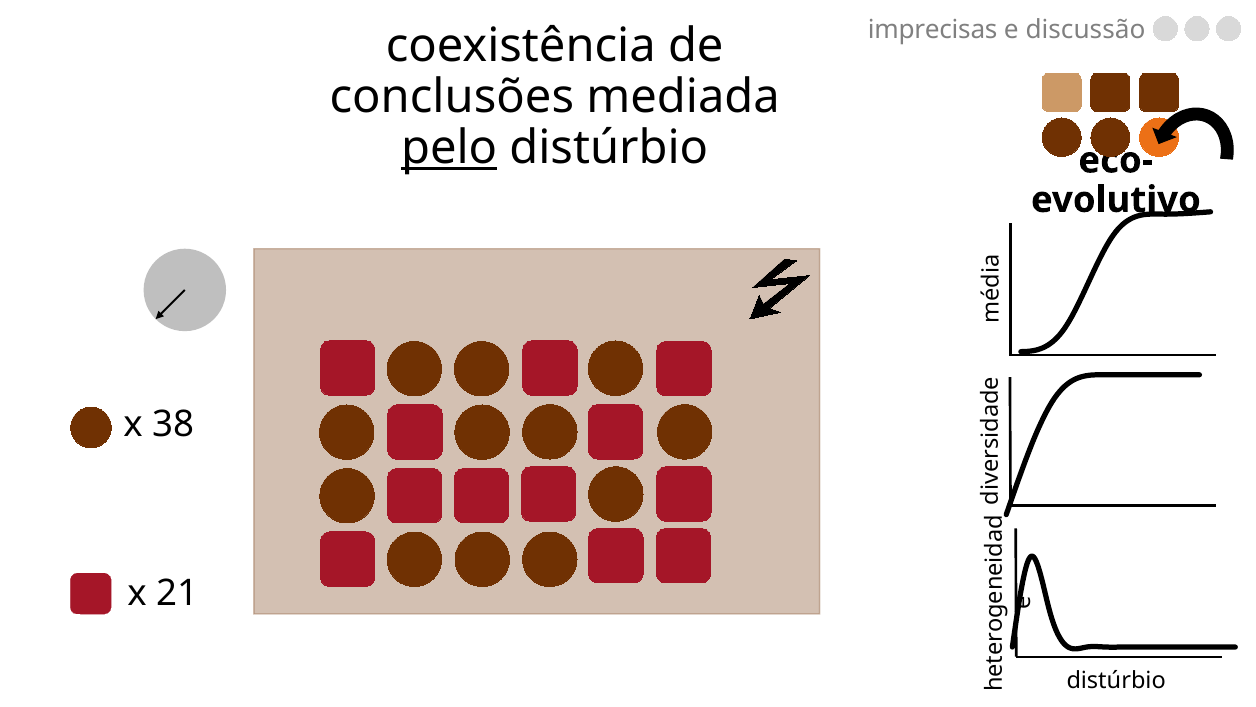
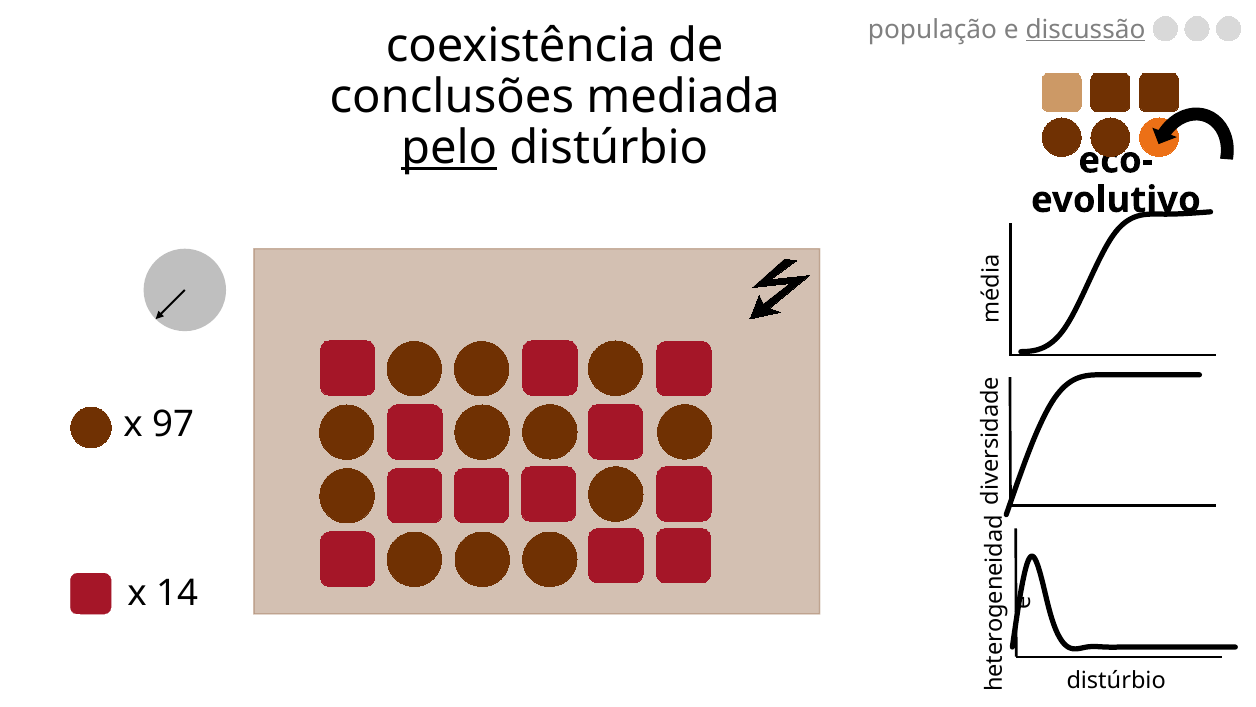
imprecisas: imprecisas -> população
discussão underline: none -> present
38: 38 -> 97
21: 21 -> 14
